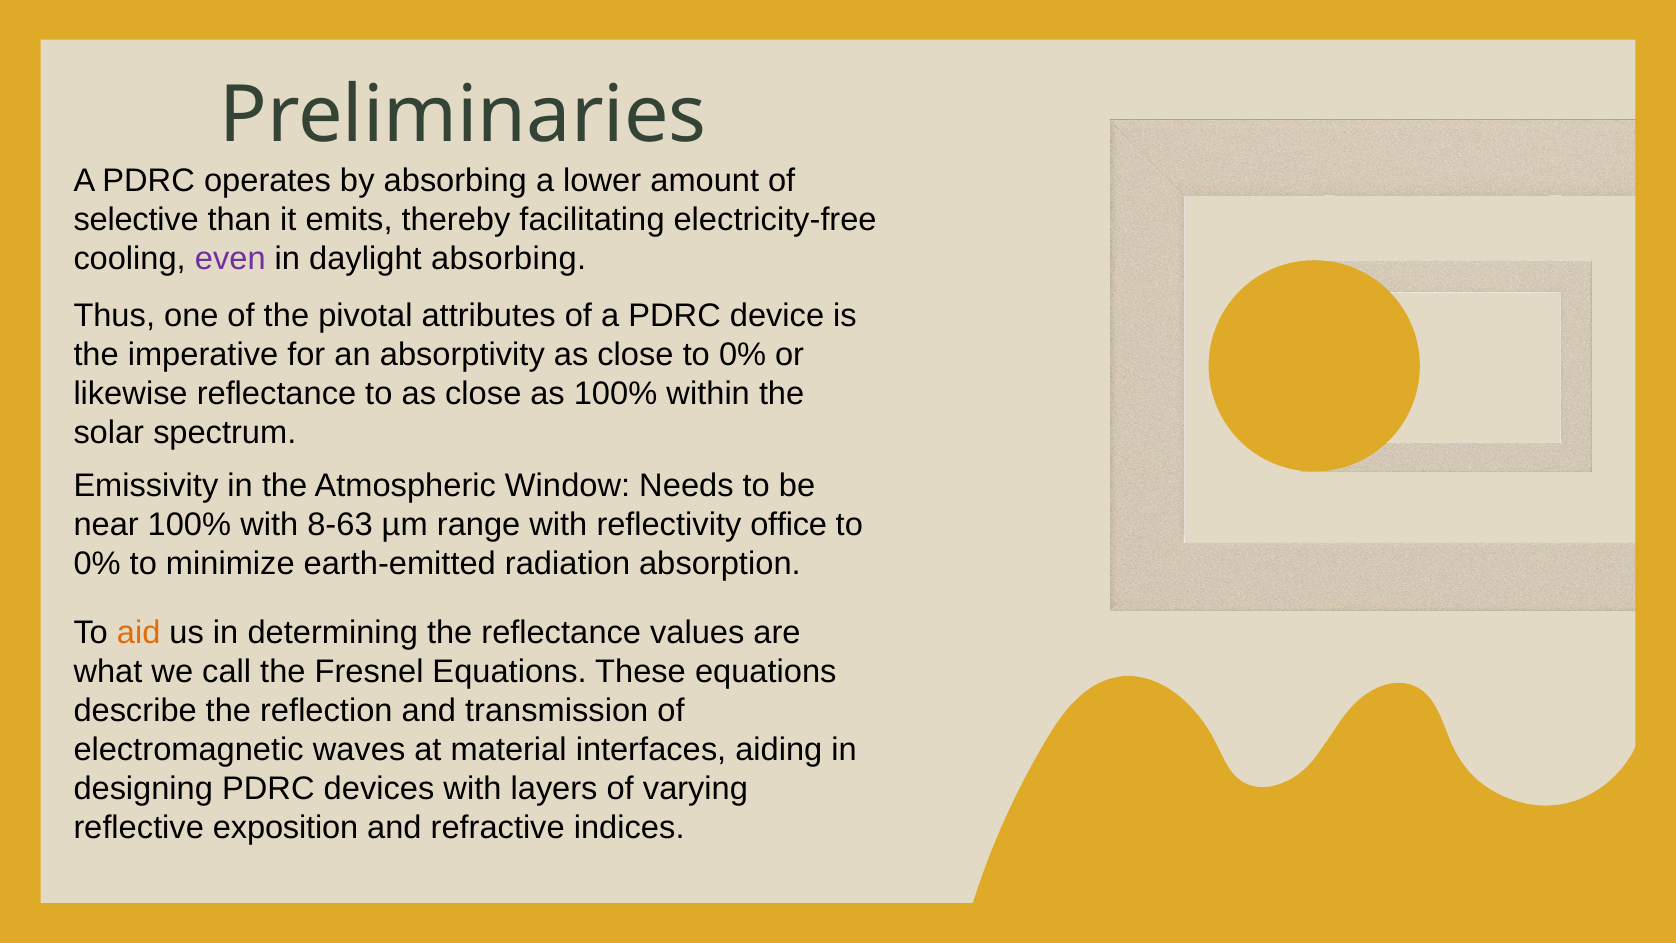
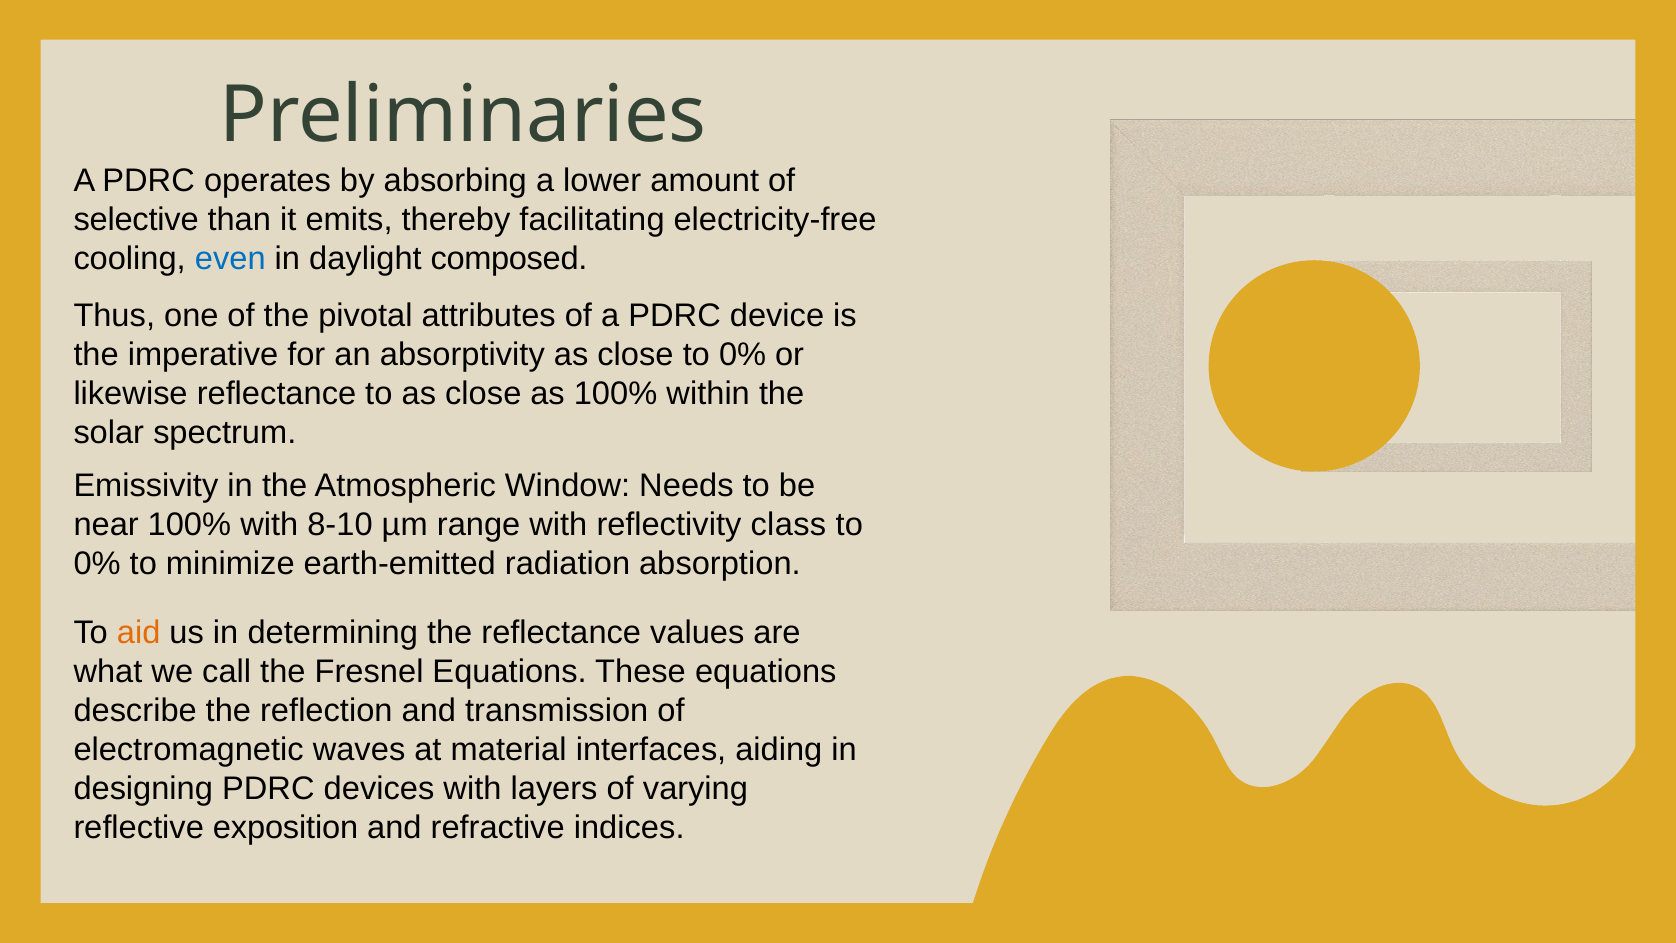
even colour: purple -> blue
daylight absorbing: absorbing -> composed
8-63: 8-63 -> 8-10
office: office -> class
